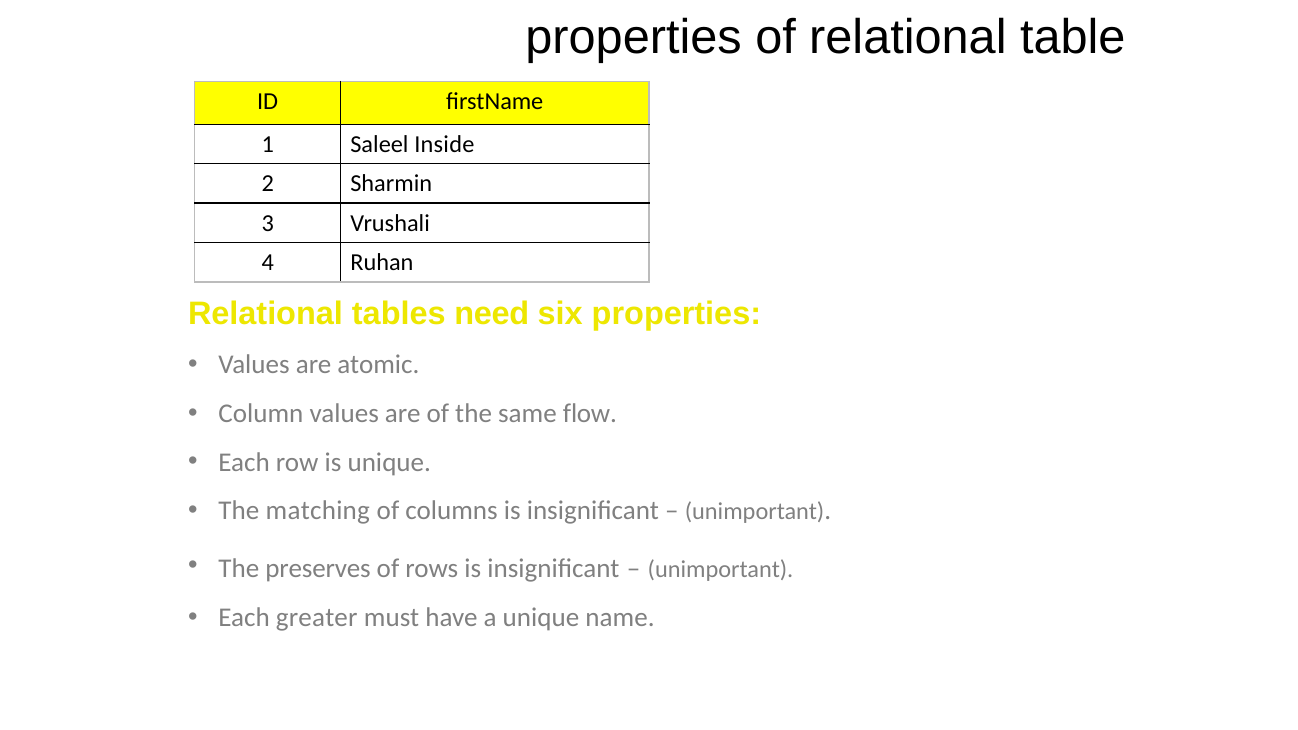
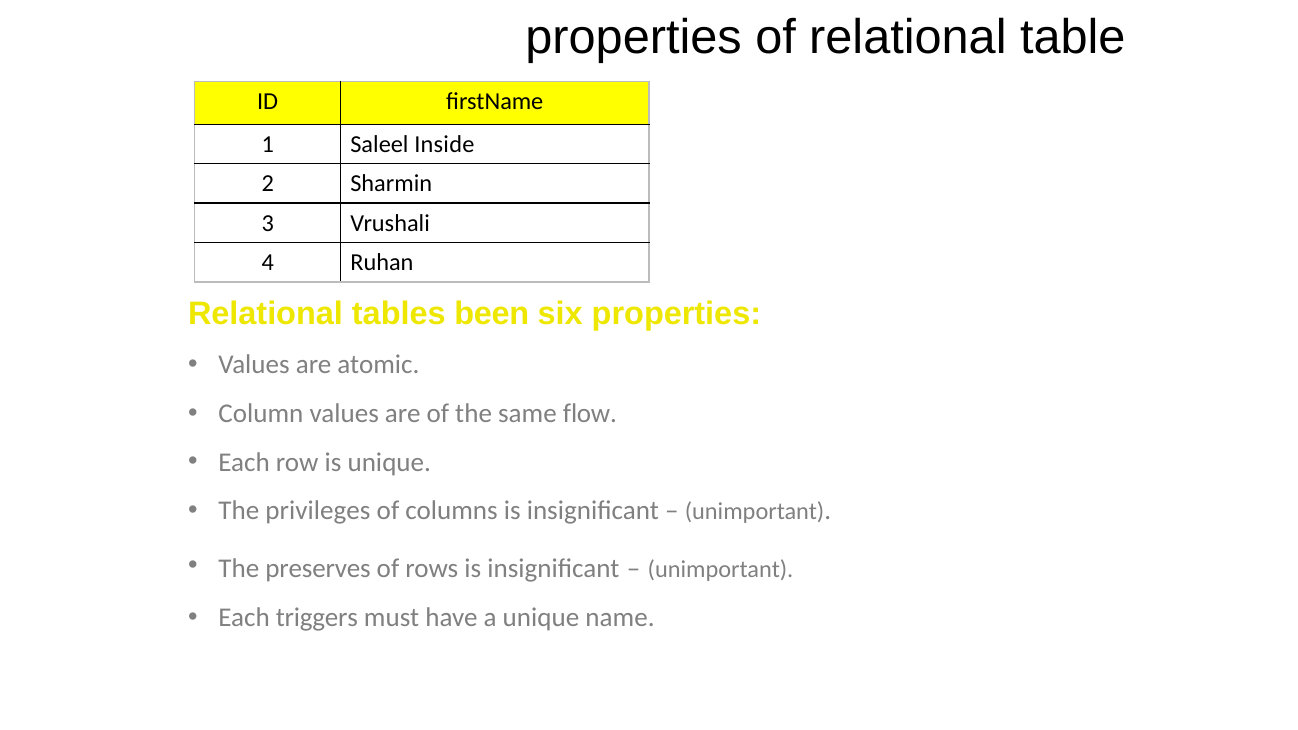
need: need -> been
matching: matching -> privileges
greater: greater -> triggers
